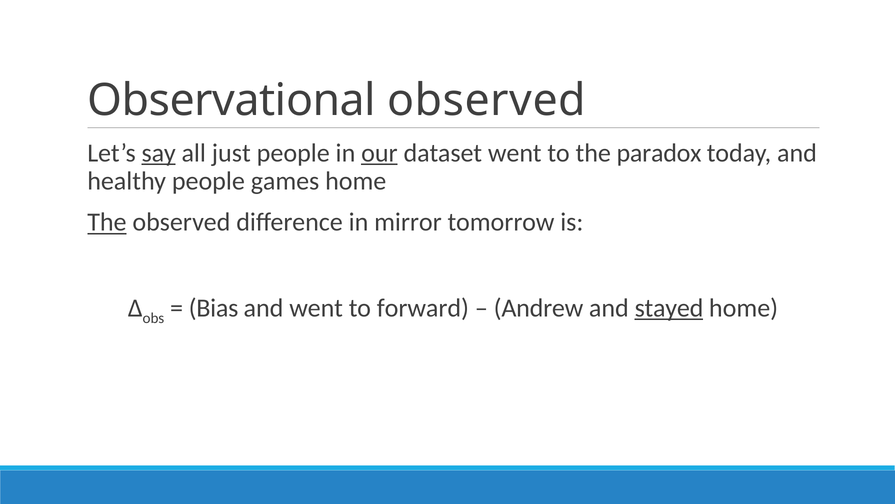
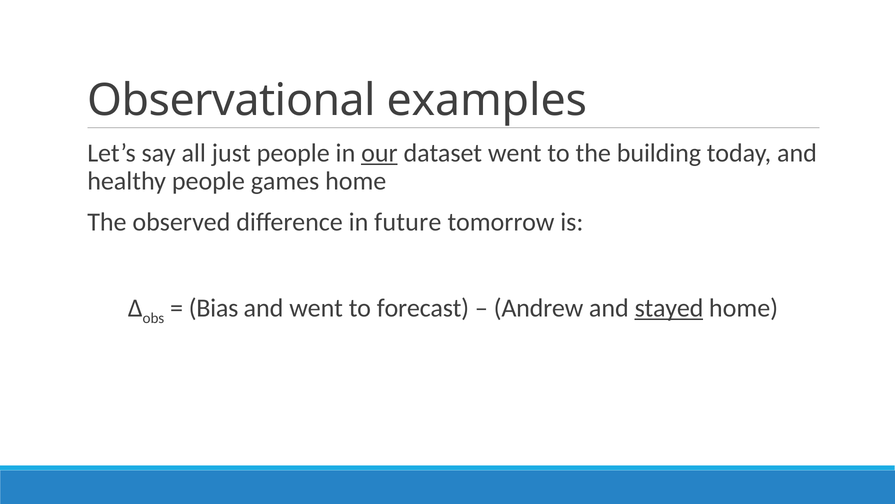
Observational observed: observed -> examples
say underline: present -> none
paradox: paradox -> building
The at (107, 222) underline: present -> none
mirror: mirror -> future
forward: forward -> forecast
